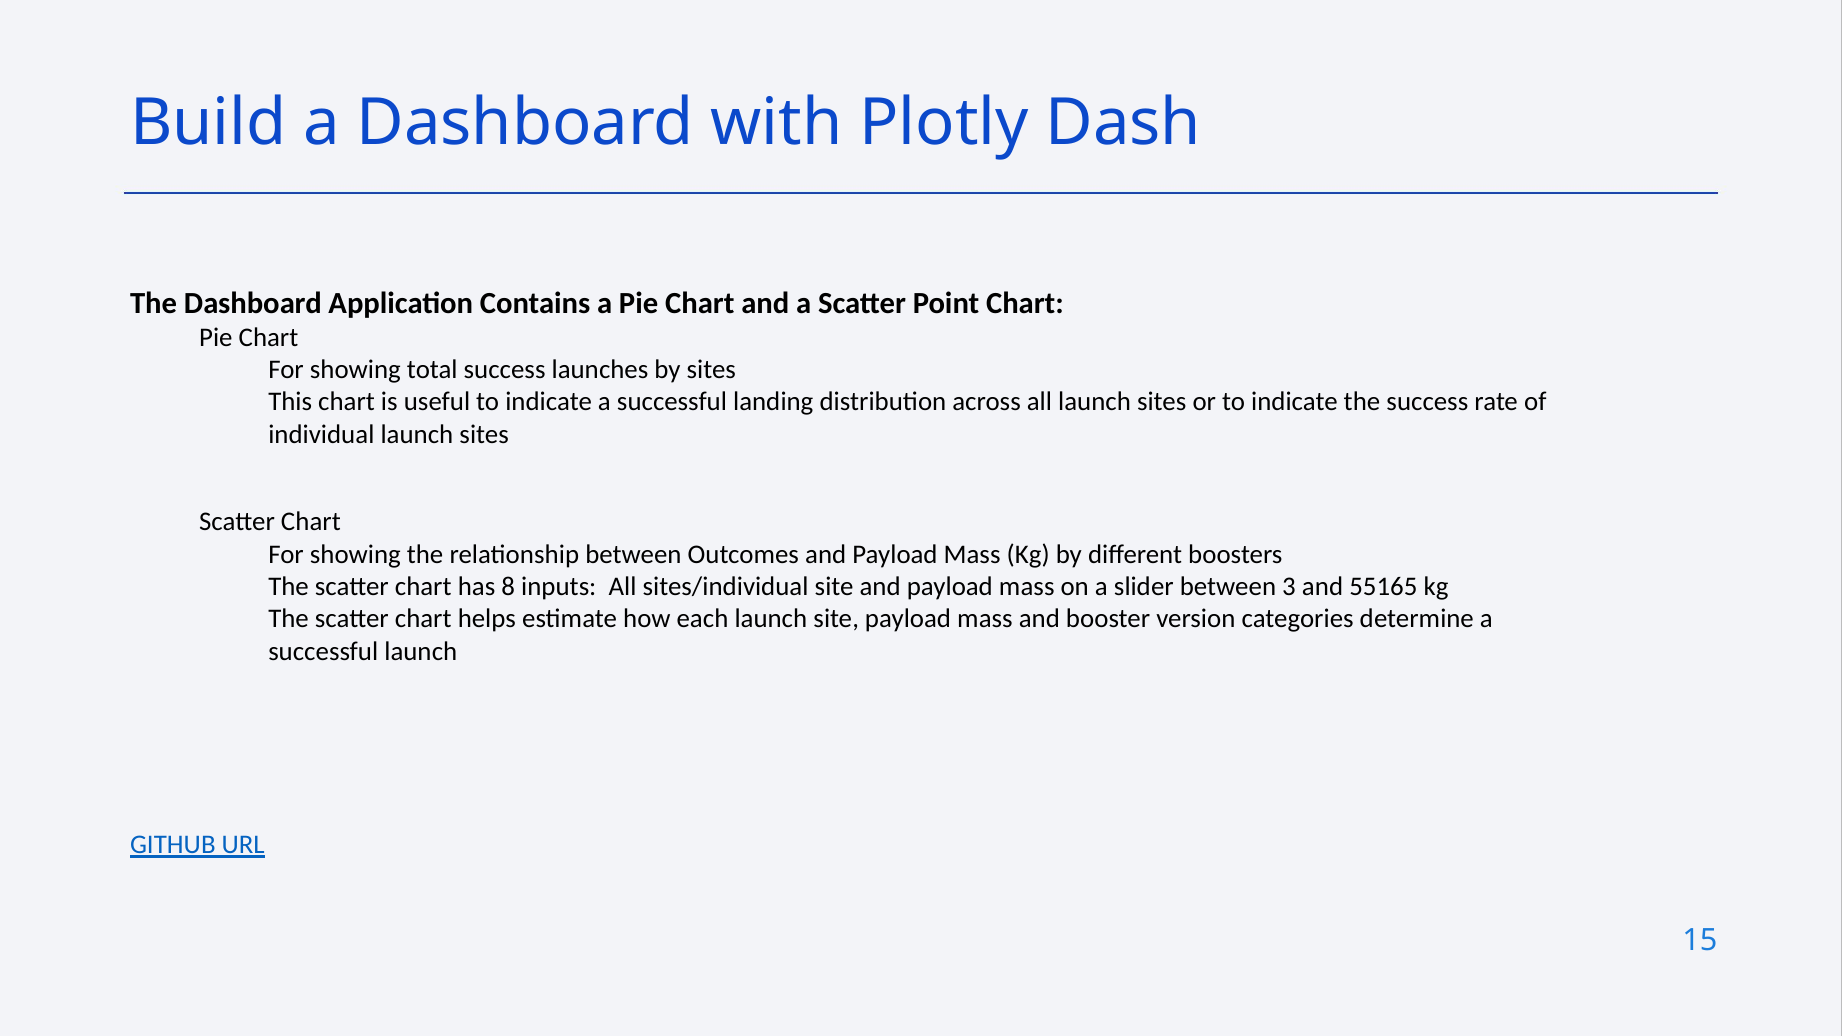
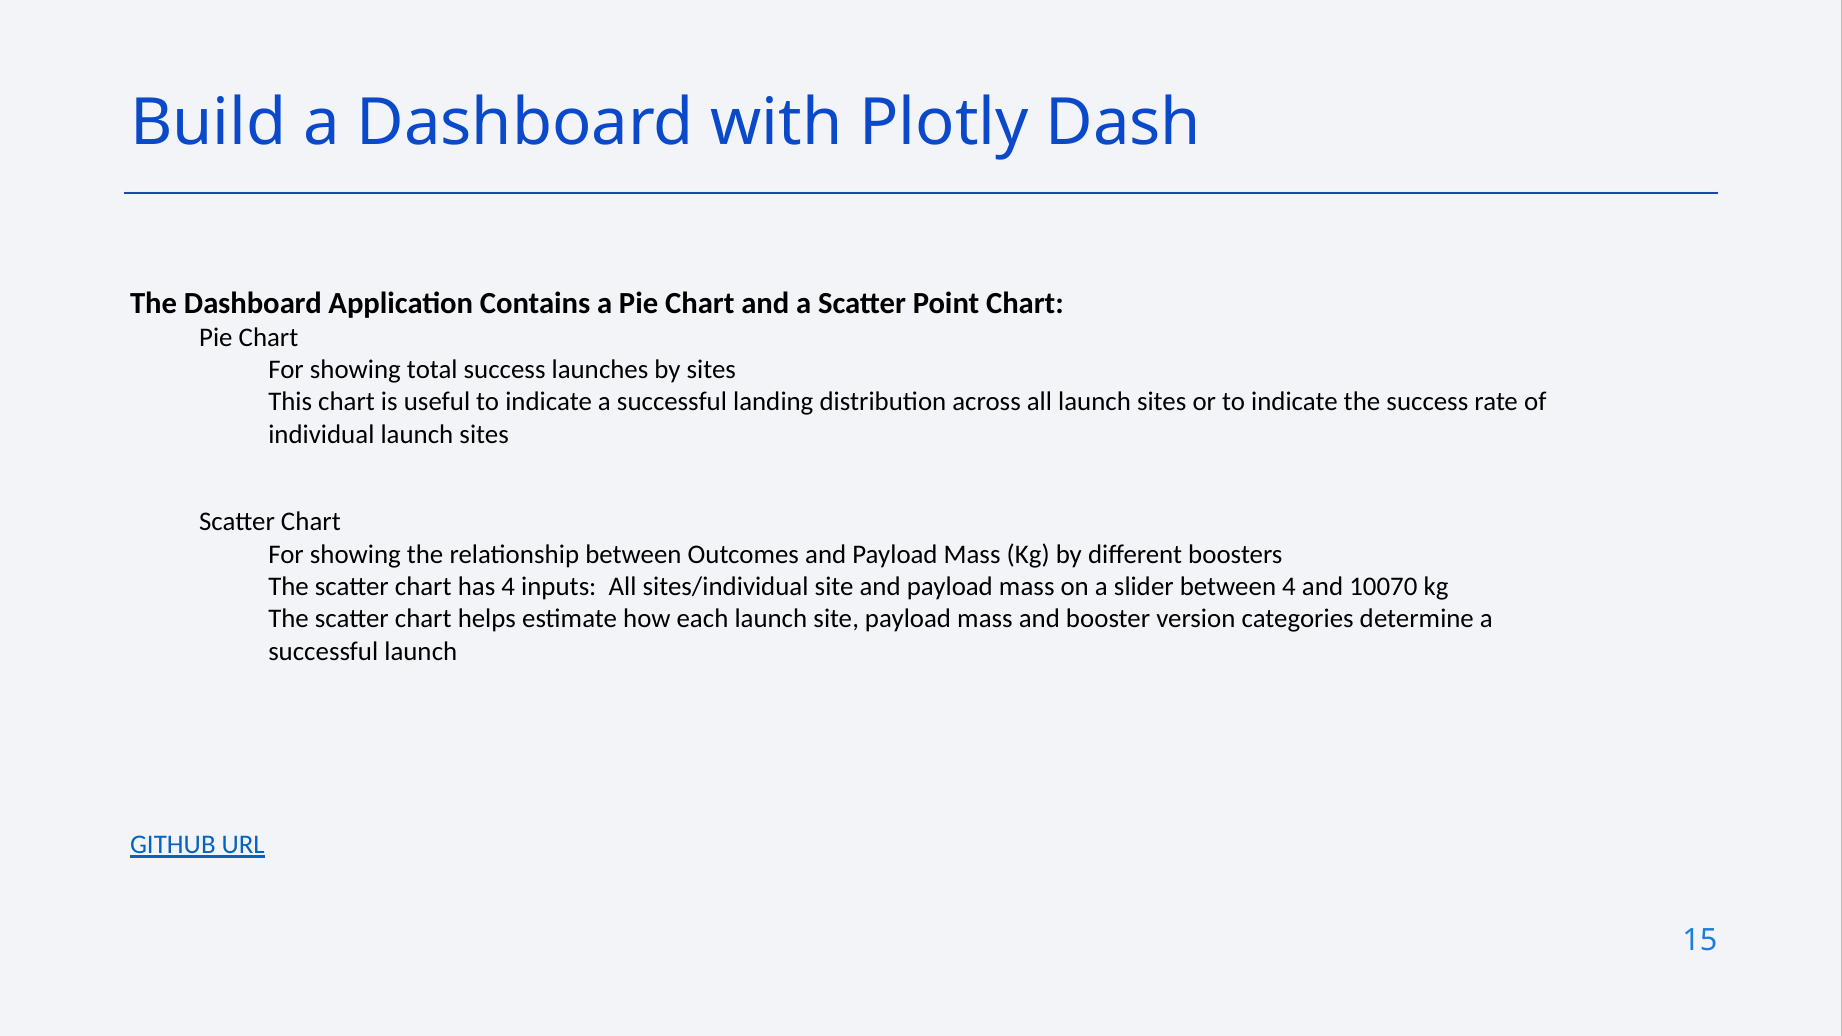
has 8: 8 -> 4
between 3: 3 -> 4
55165: 55165 -> 10070
